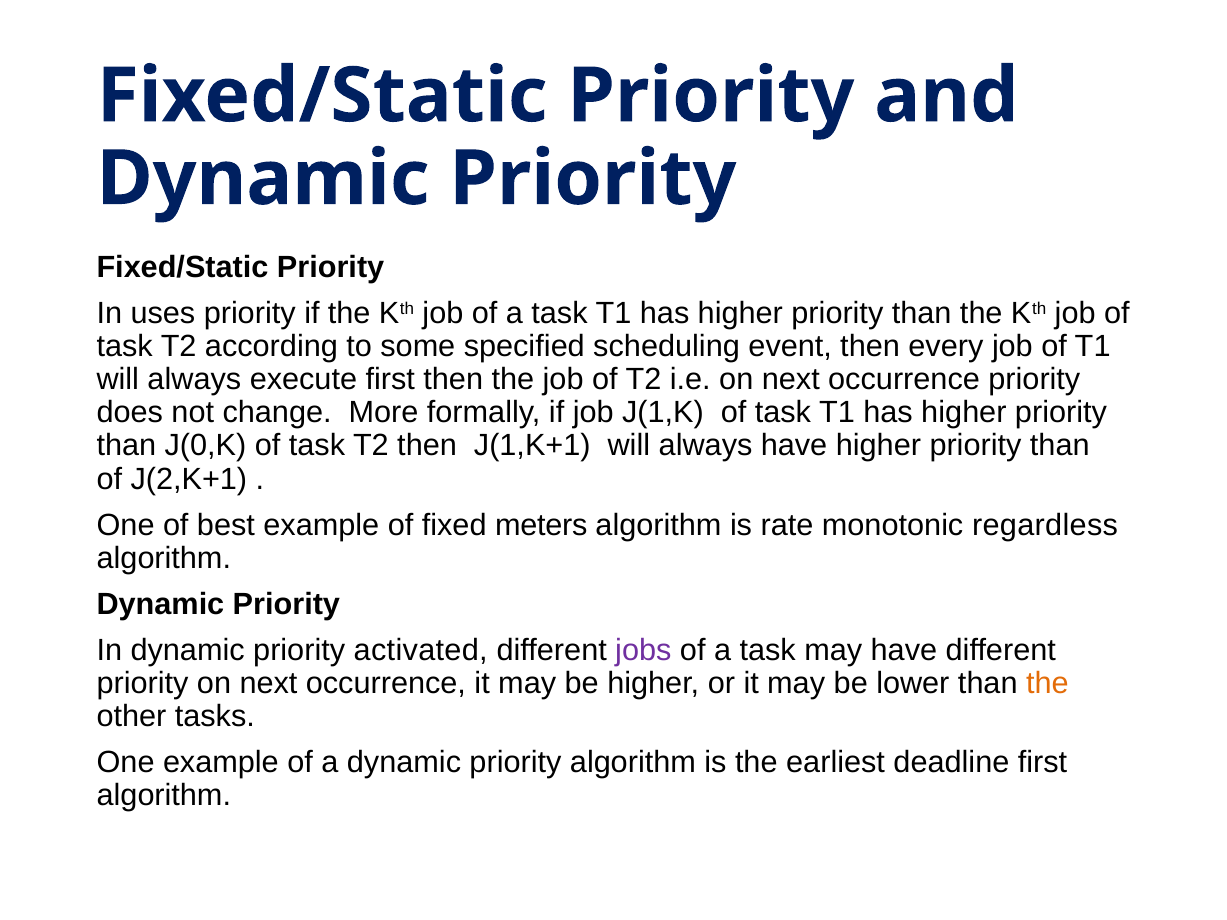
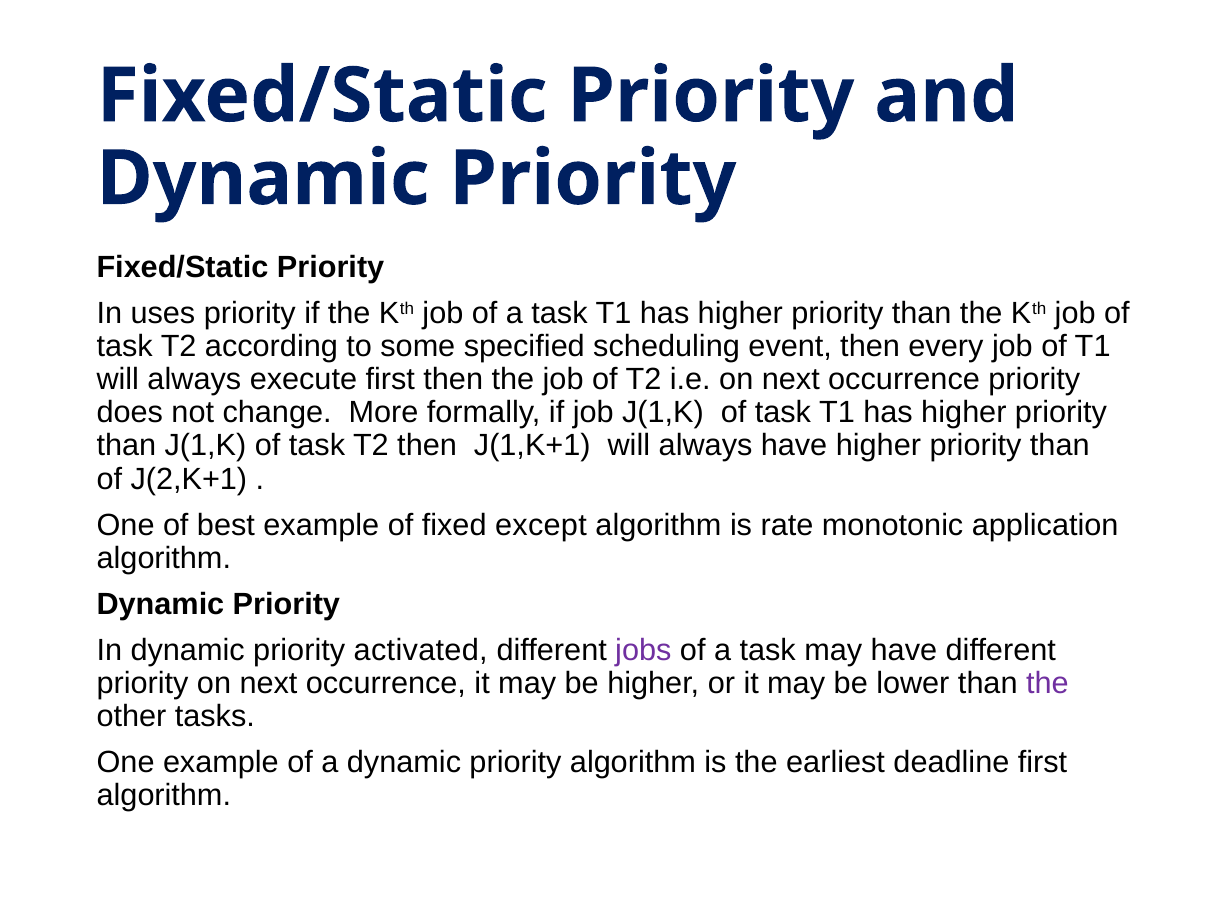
than J(0,K: J(0,K -> J(1,K
meters: meters -> except
regardless: regardless -> application
the at (1047, 683) colour: orange -> purple
